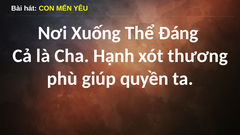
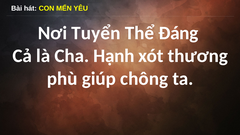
Xuống: Xuống -> Tuyển
quyền: quyền -> chông
